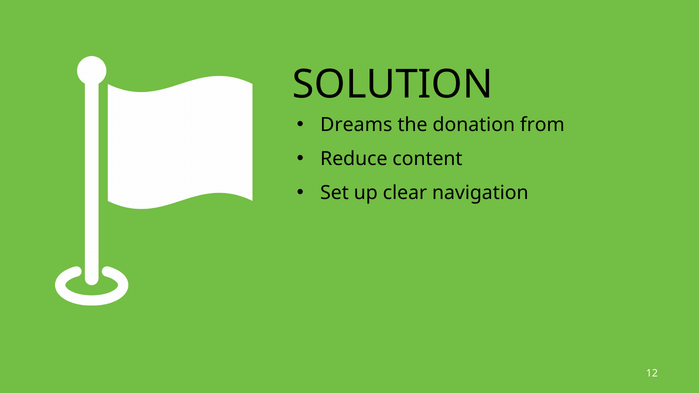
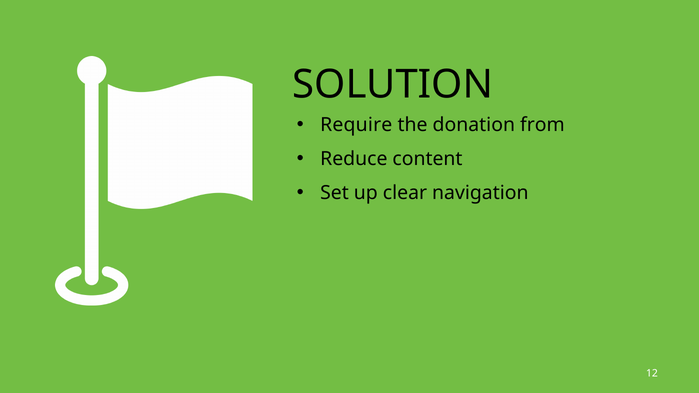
Dreams: Dreams -> Require
